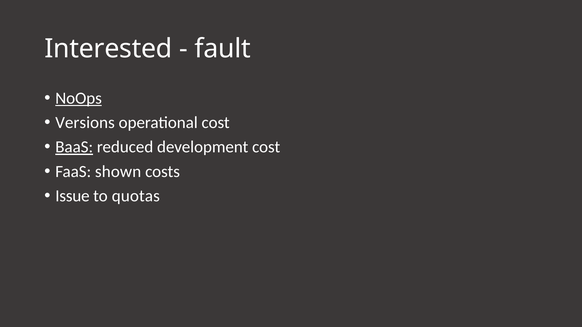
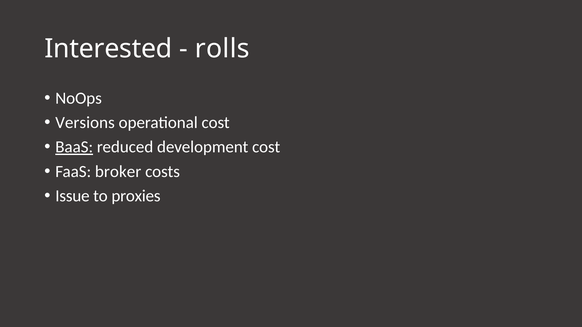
fault: fault -> rolls
NoOps underline: present -> none
shown: shown -> broker
quotas: quotas -> proxies
